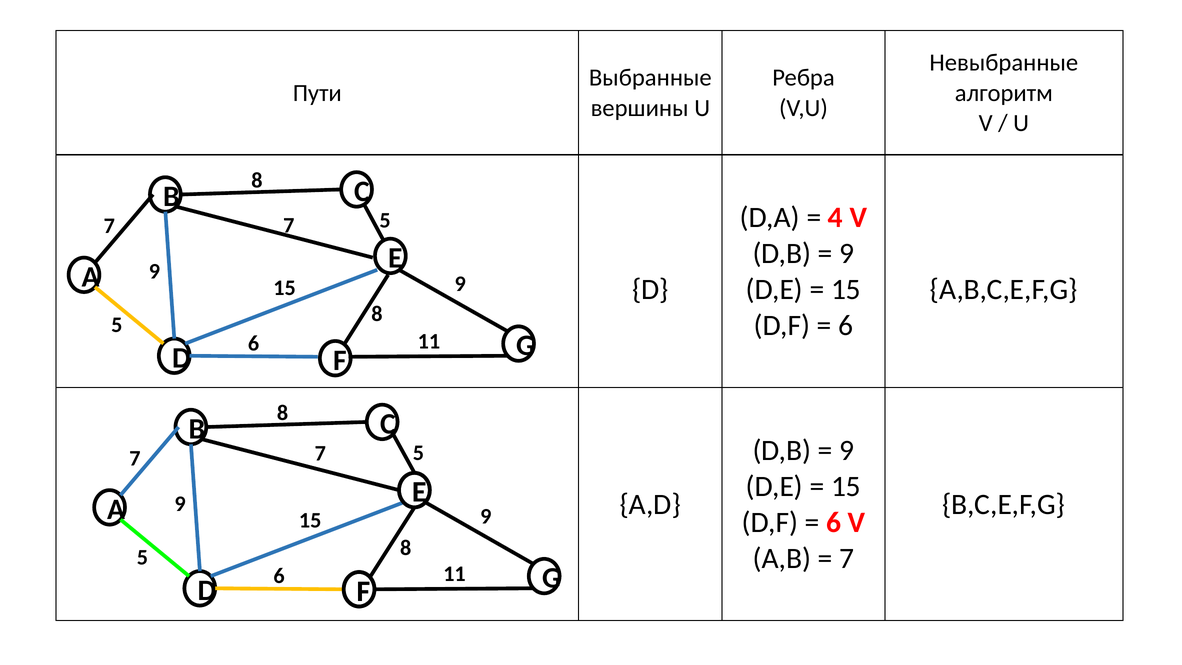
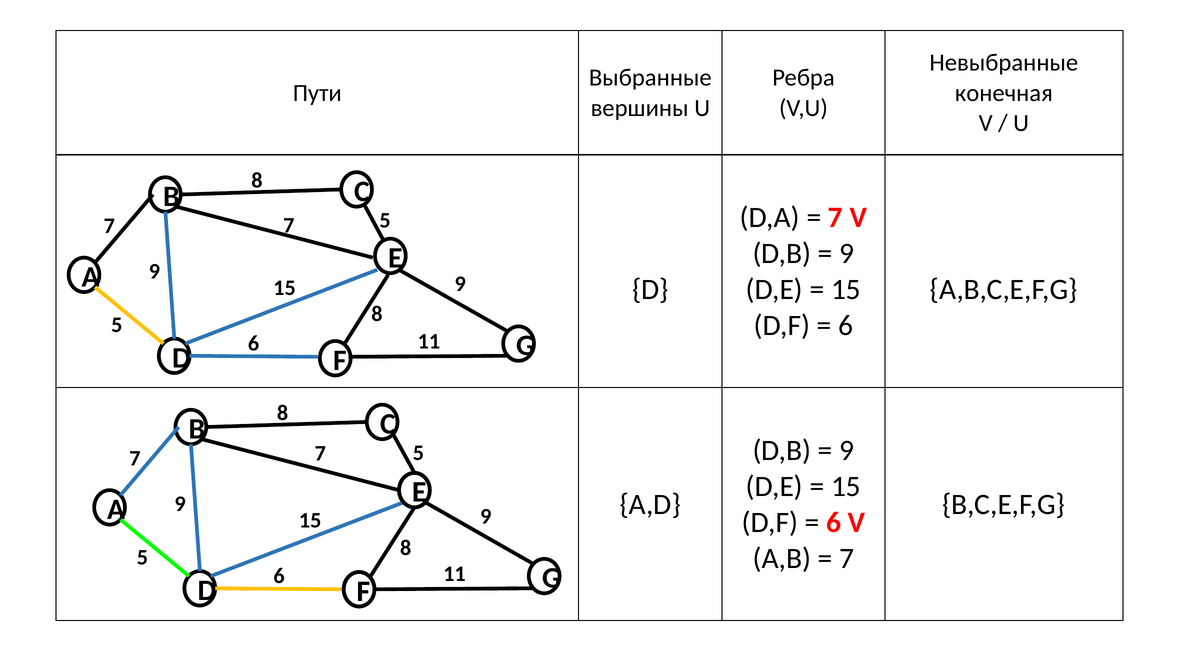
алгоритм: алгоритм -> конечная
4 at (835, 217): 4 -> 7
